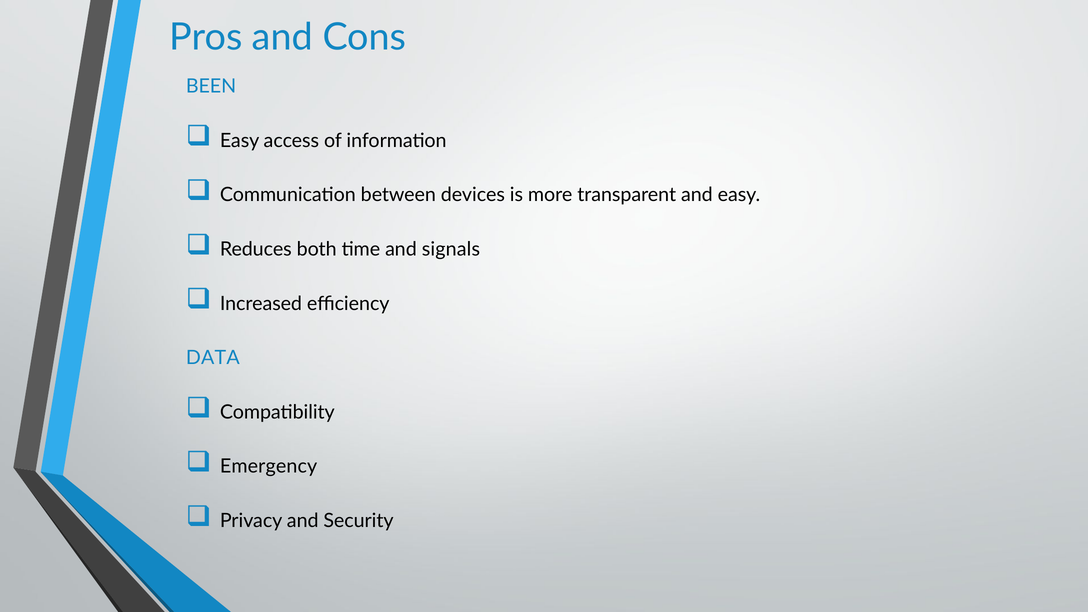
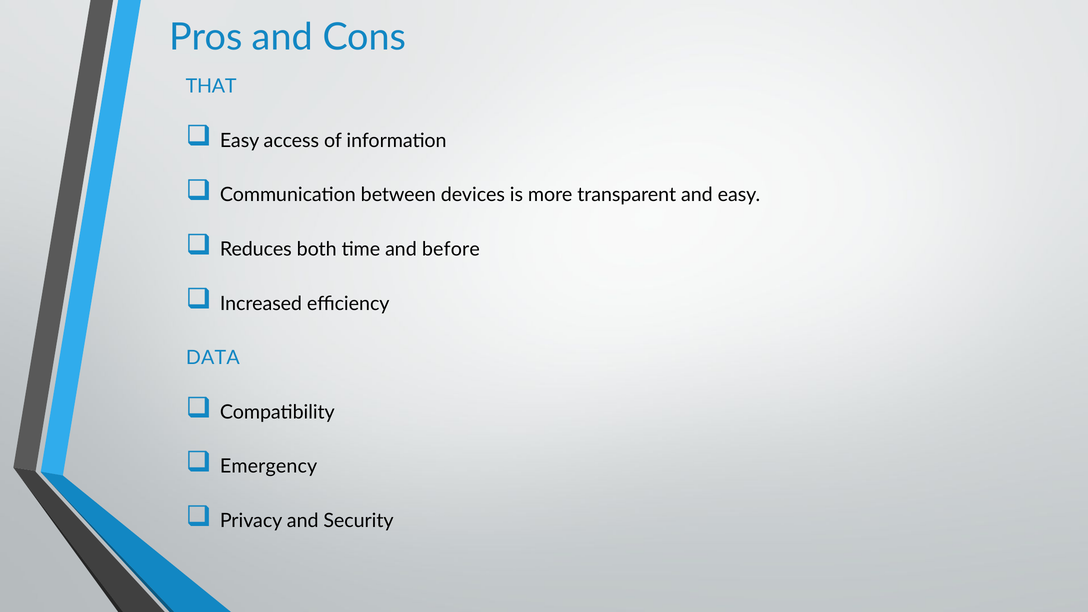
BEEN: BEEN -> THAT
signals: signals -> before
